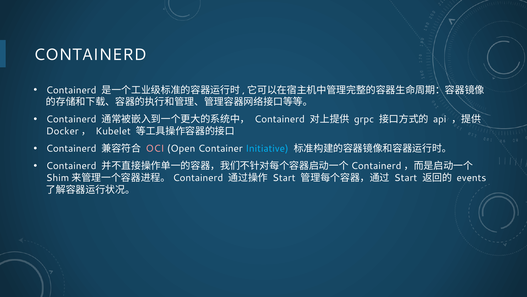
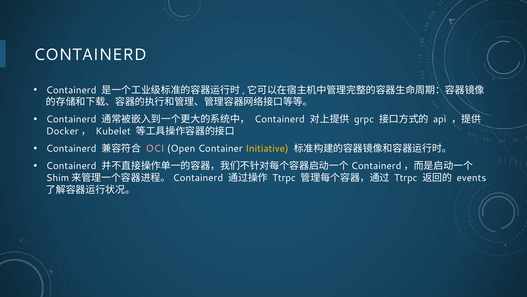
Initiative colour: light blue -> yellow
Start at (284, 178): Start -> Ttrpc
Start at (406, 178): Start -> Ttrpc
